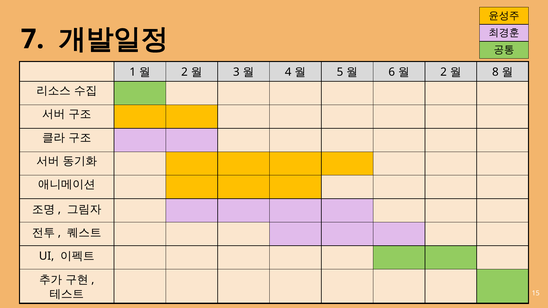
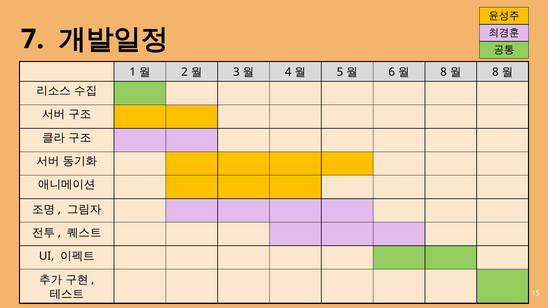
2 at (444, 72): 2 -> 8
